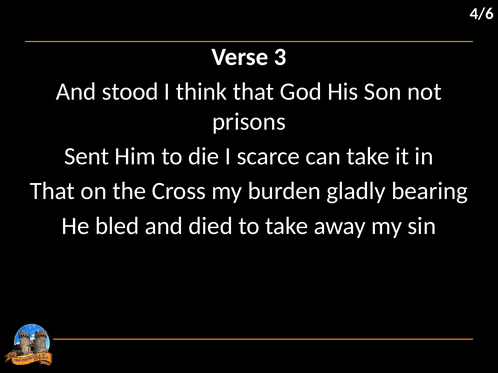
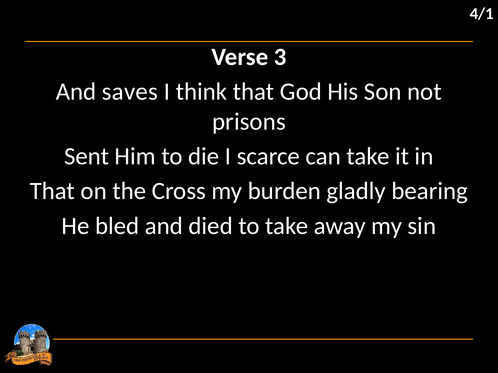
4/6: 4/6 -> 4/1
stood: stood -> saves
